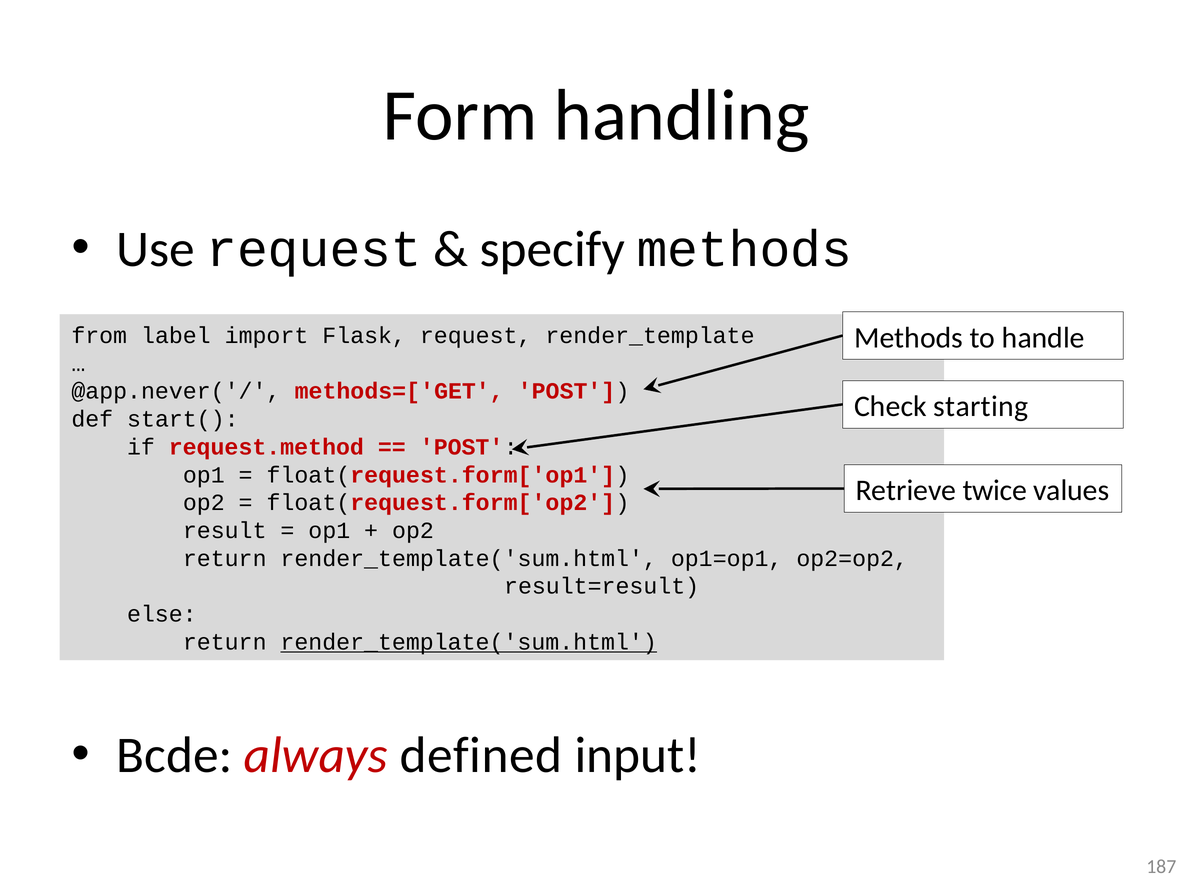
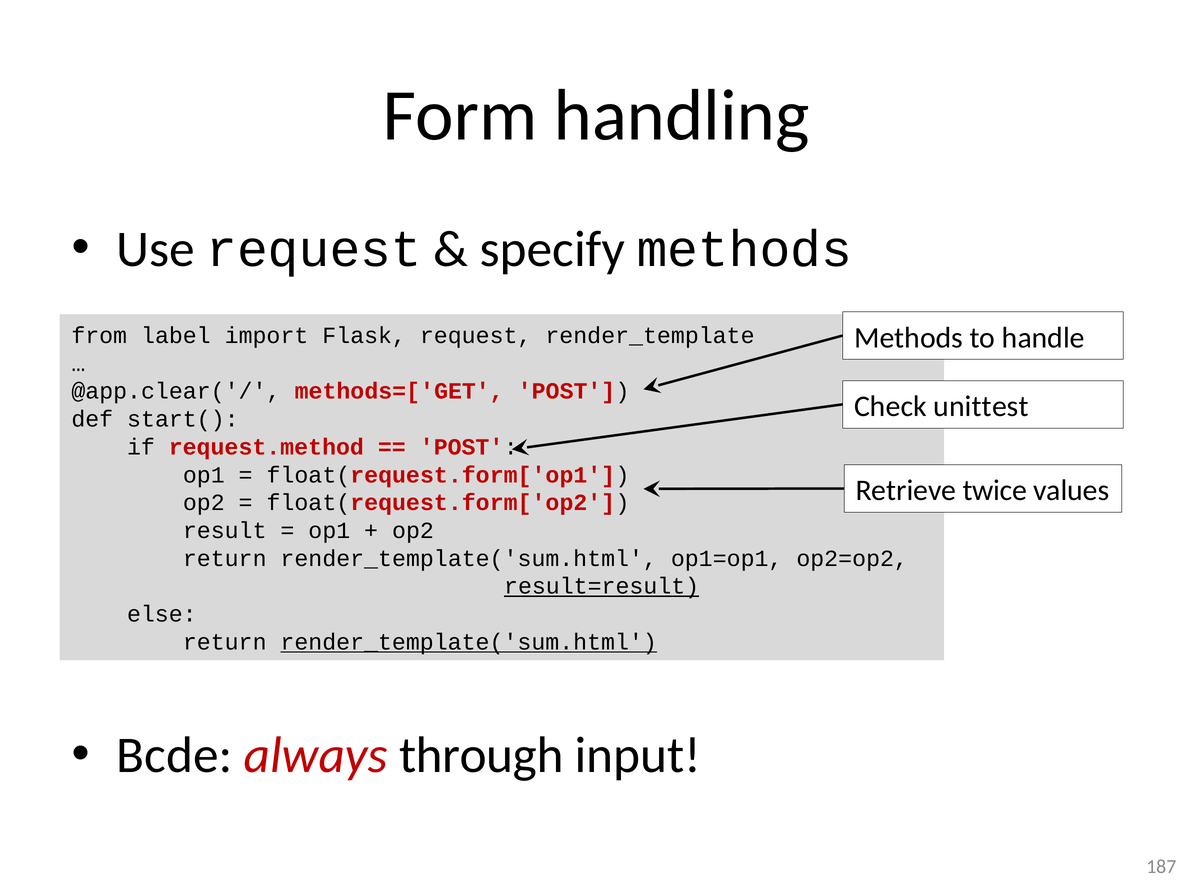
@app.never('/: @app.never('/ -> @app.clear('/
starting: starting -> unittest
result=result underline: none -> present
defined: defined -> through
